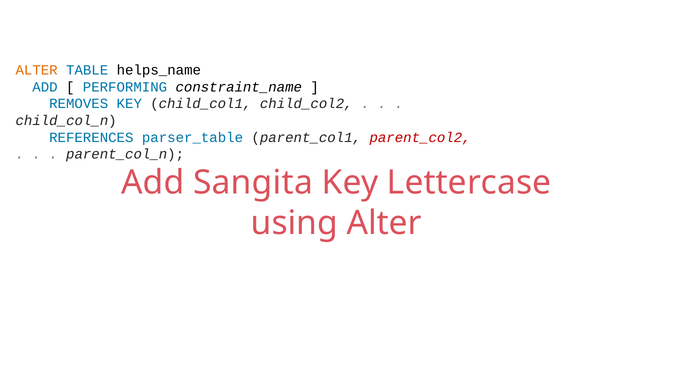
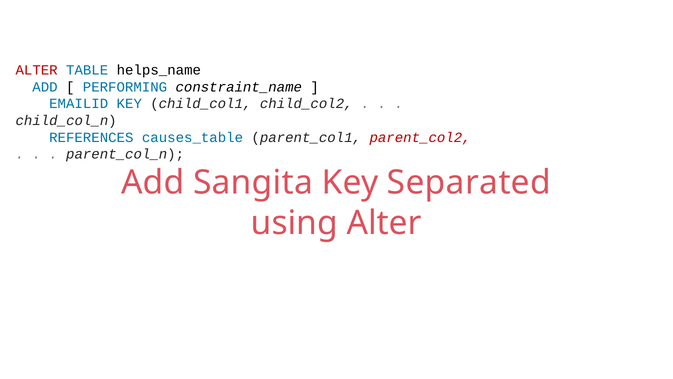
ALTER at (37, 70) colour: orange -> red
REMOVES: REMOVES -> EMAILID
parser_table: parser_table -> causes_table
Lettercase: Lettercase -> Separated
